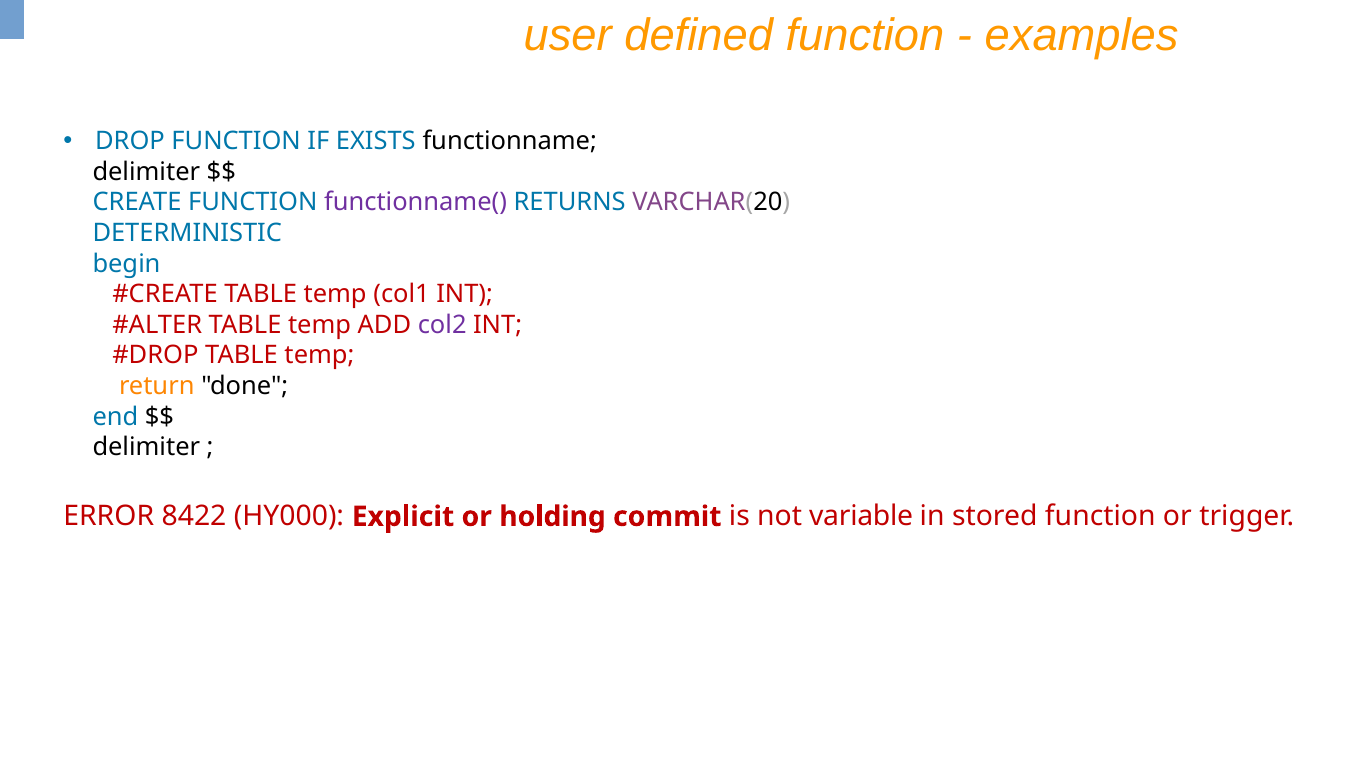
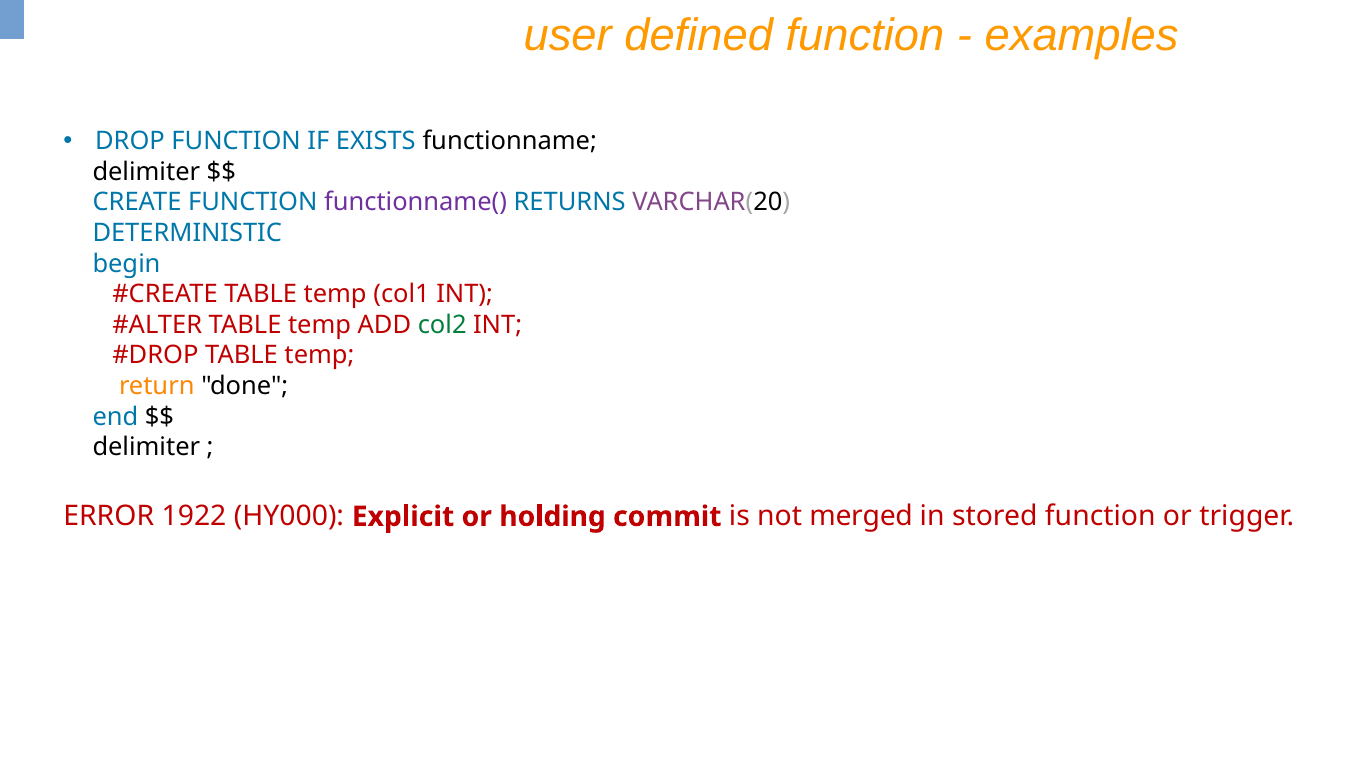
col2 colour: purple -> green
8422: 8422 -> 1922
variable: variable -> merged
